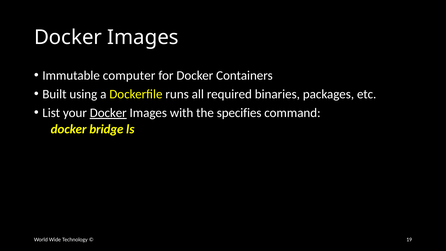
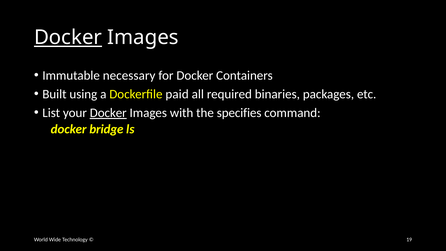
Docker at (68, 37) underline: none -> present
computer: computer -> necessary
runs: runs -> paid
